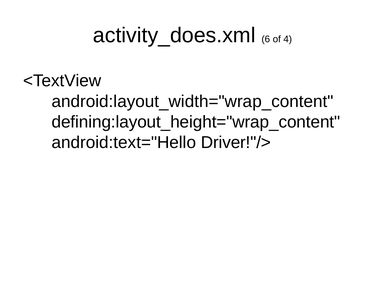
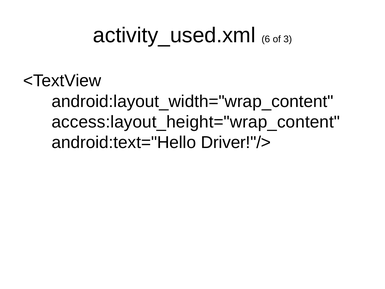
activity_does.xml: activity_does.xml -> activity_used.xml
4: 4 -> 3
defining:layout_height="wrap_content: defining:layout_height="wrap_content -> access:layout_height="wrap_content
